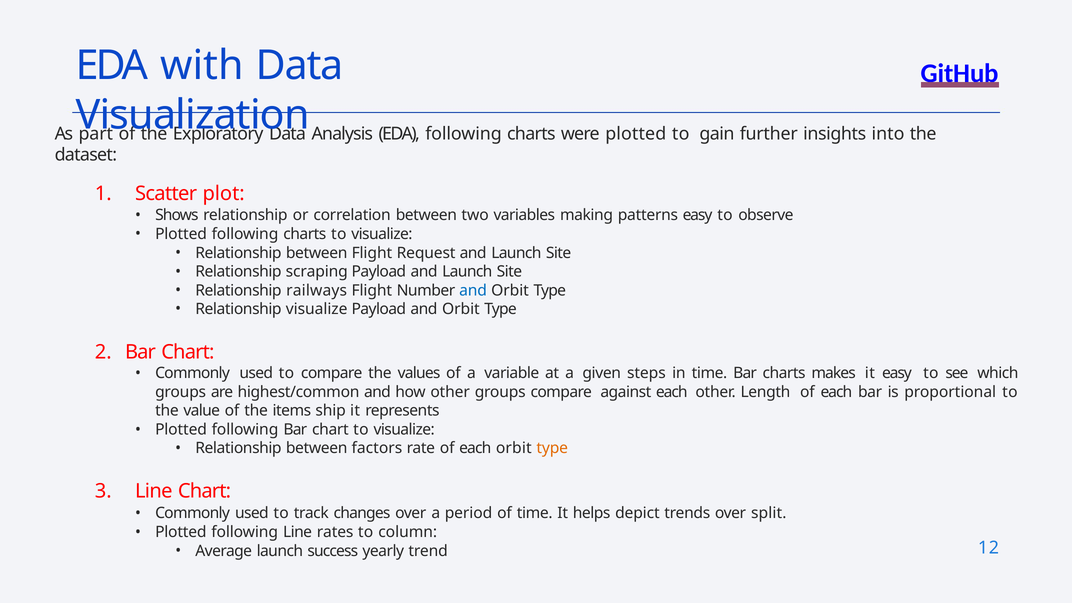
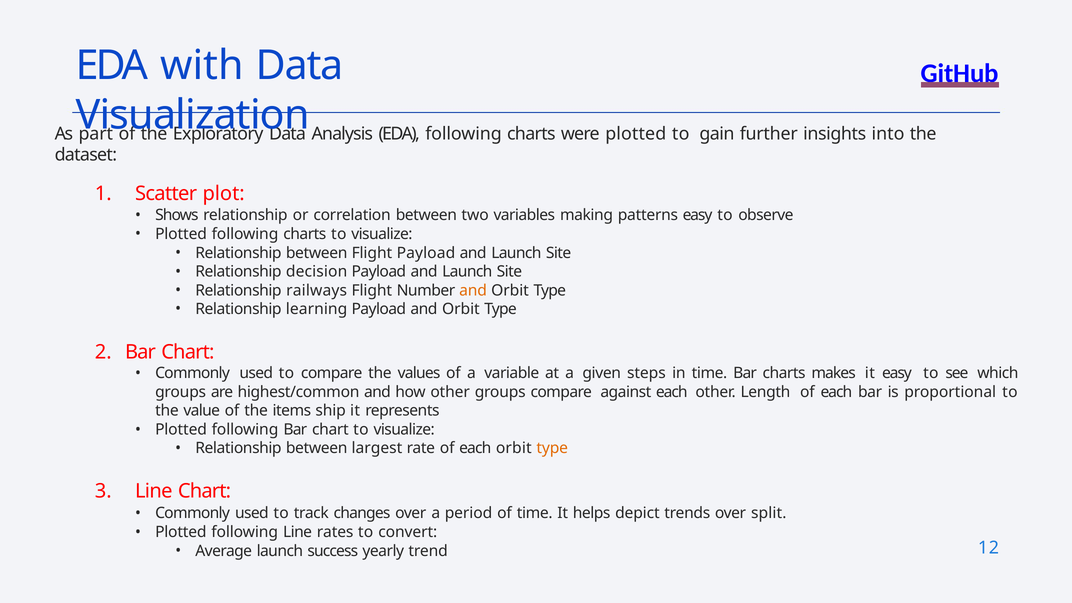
Flight Request: Request -> Payload
scraping: scraping -> decision
and at (473, 290) colour: blue -> orange
Relationship visualize: visualize -> learning
factors: factors -> largest
column: column -> convert
